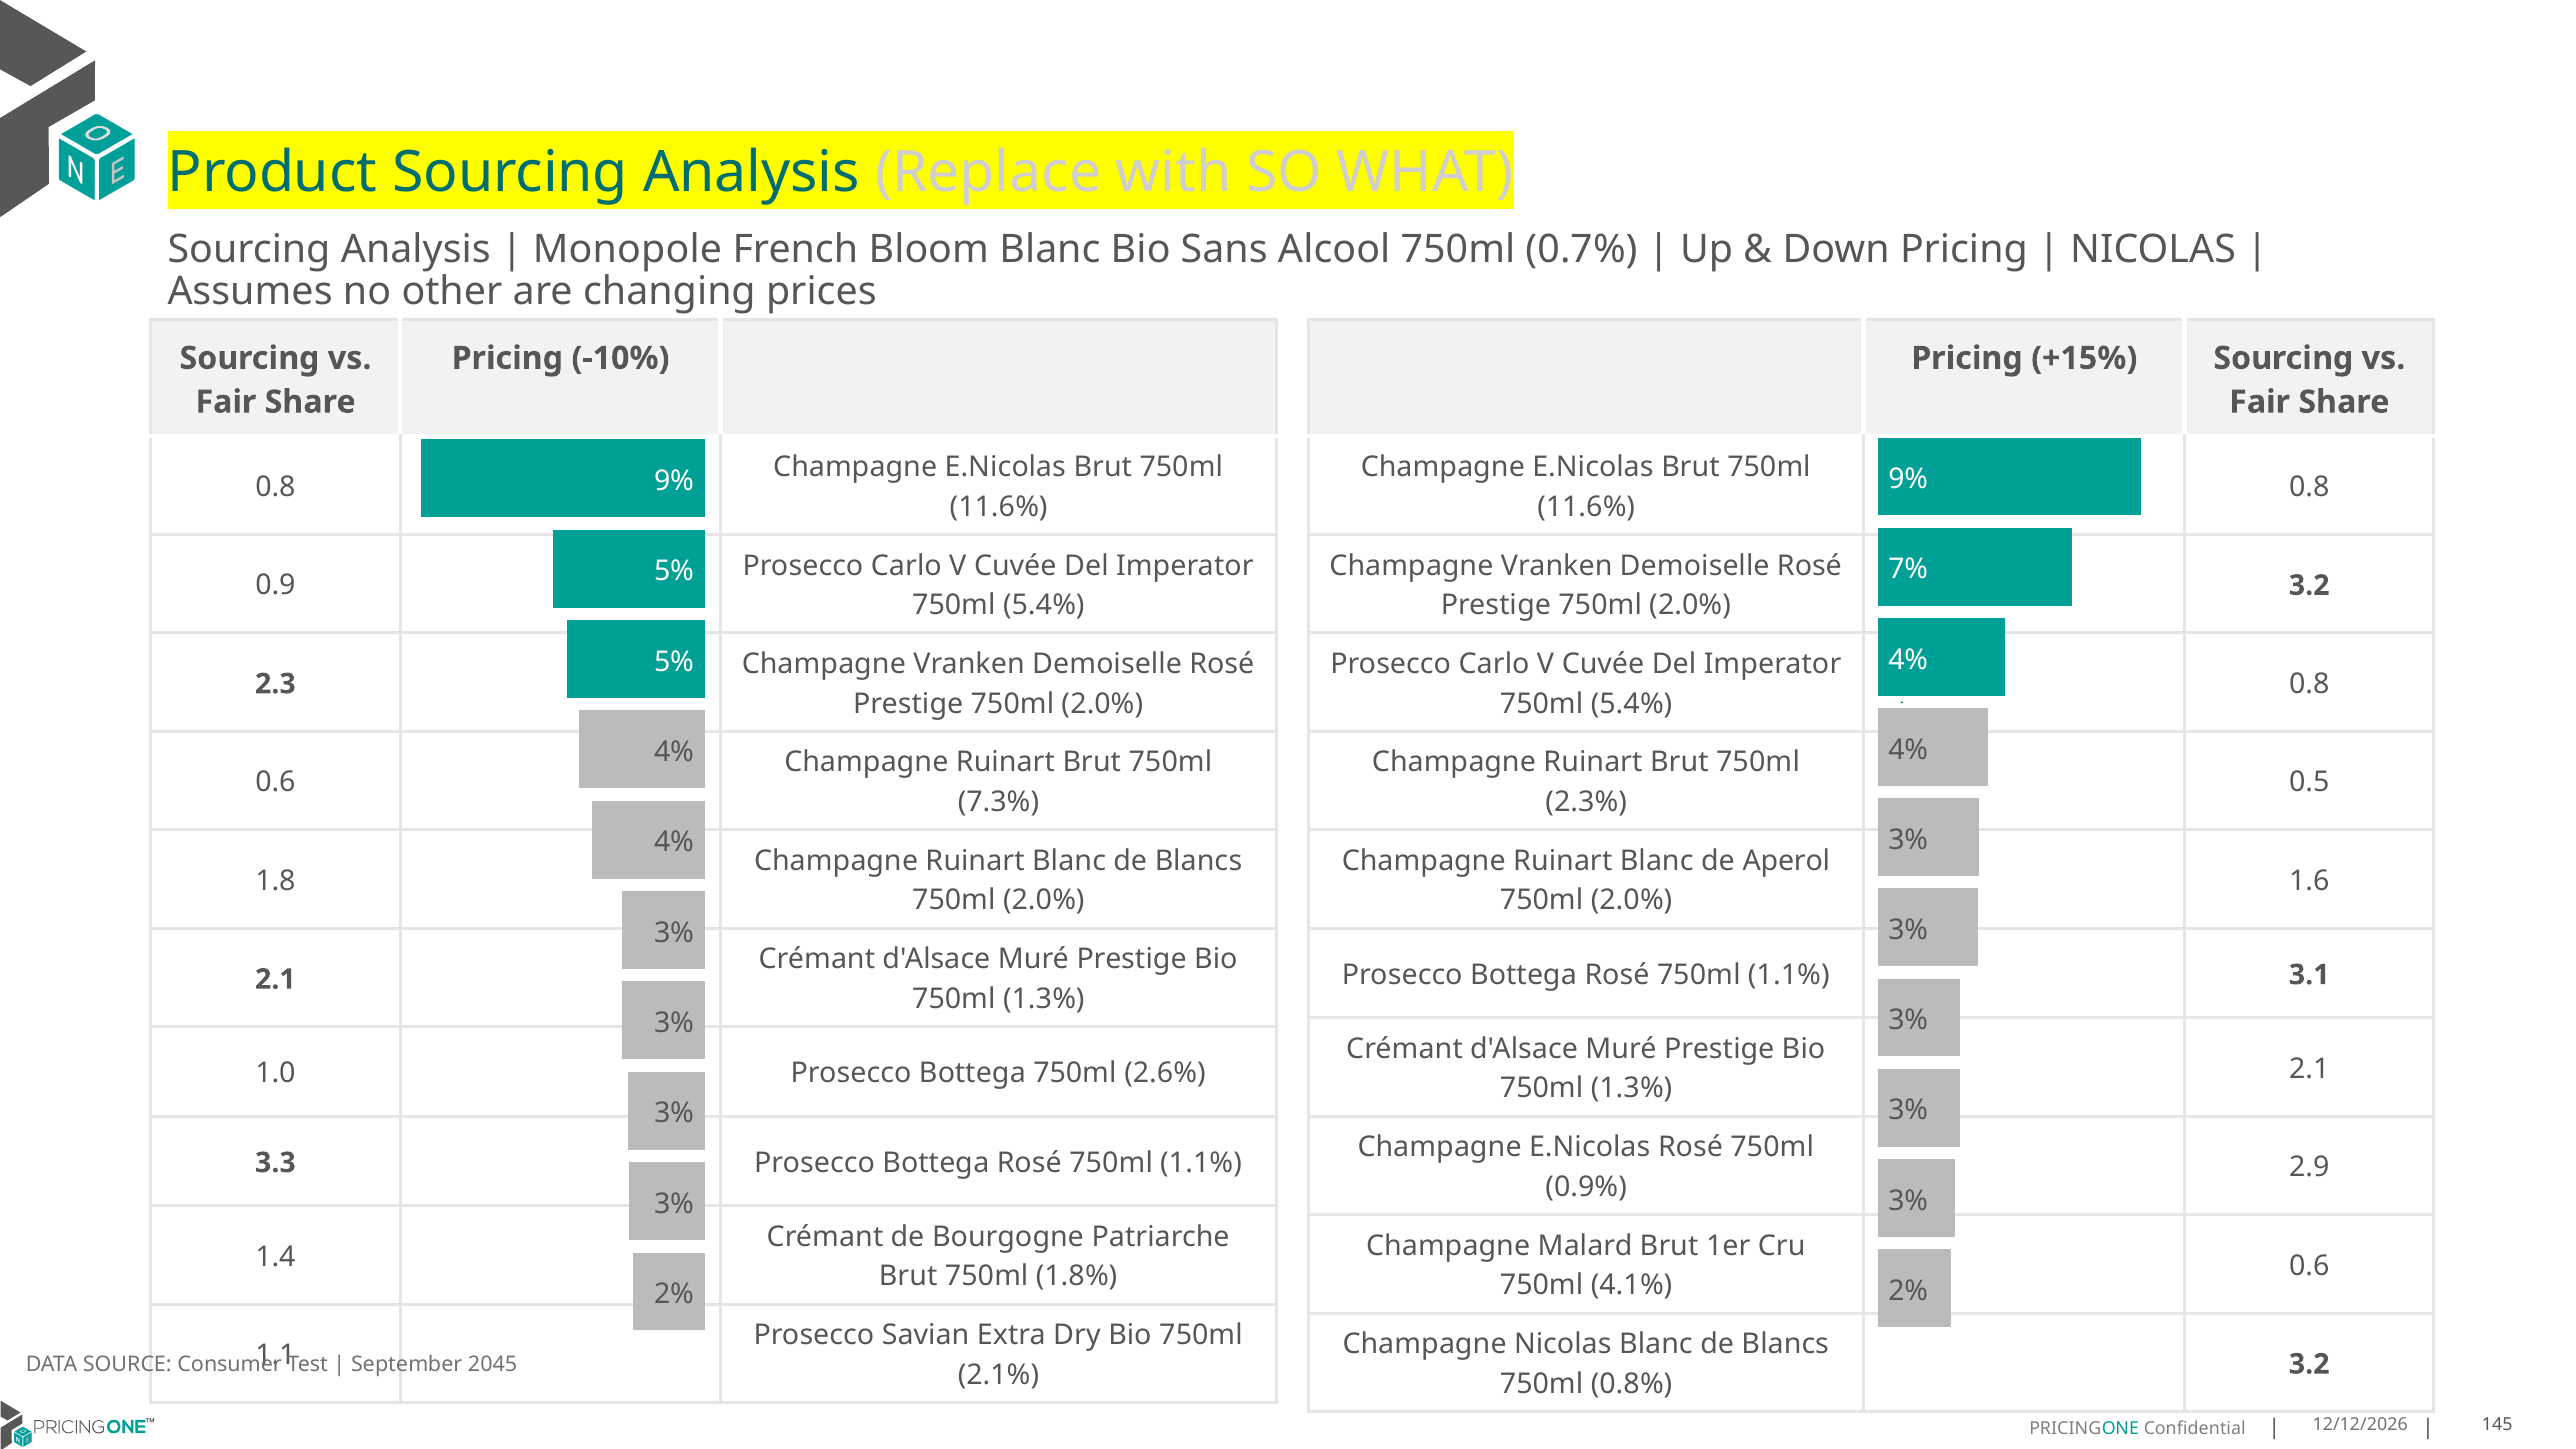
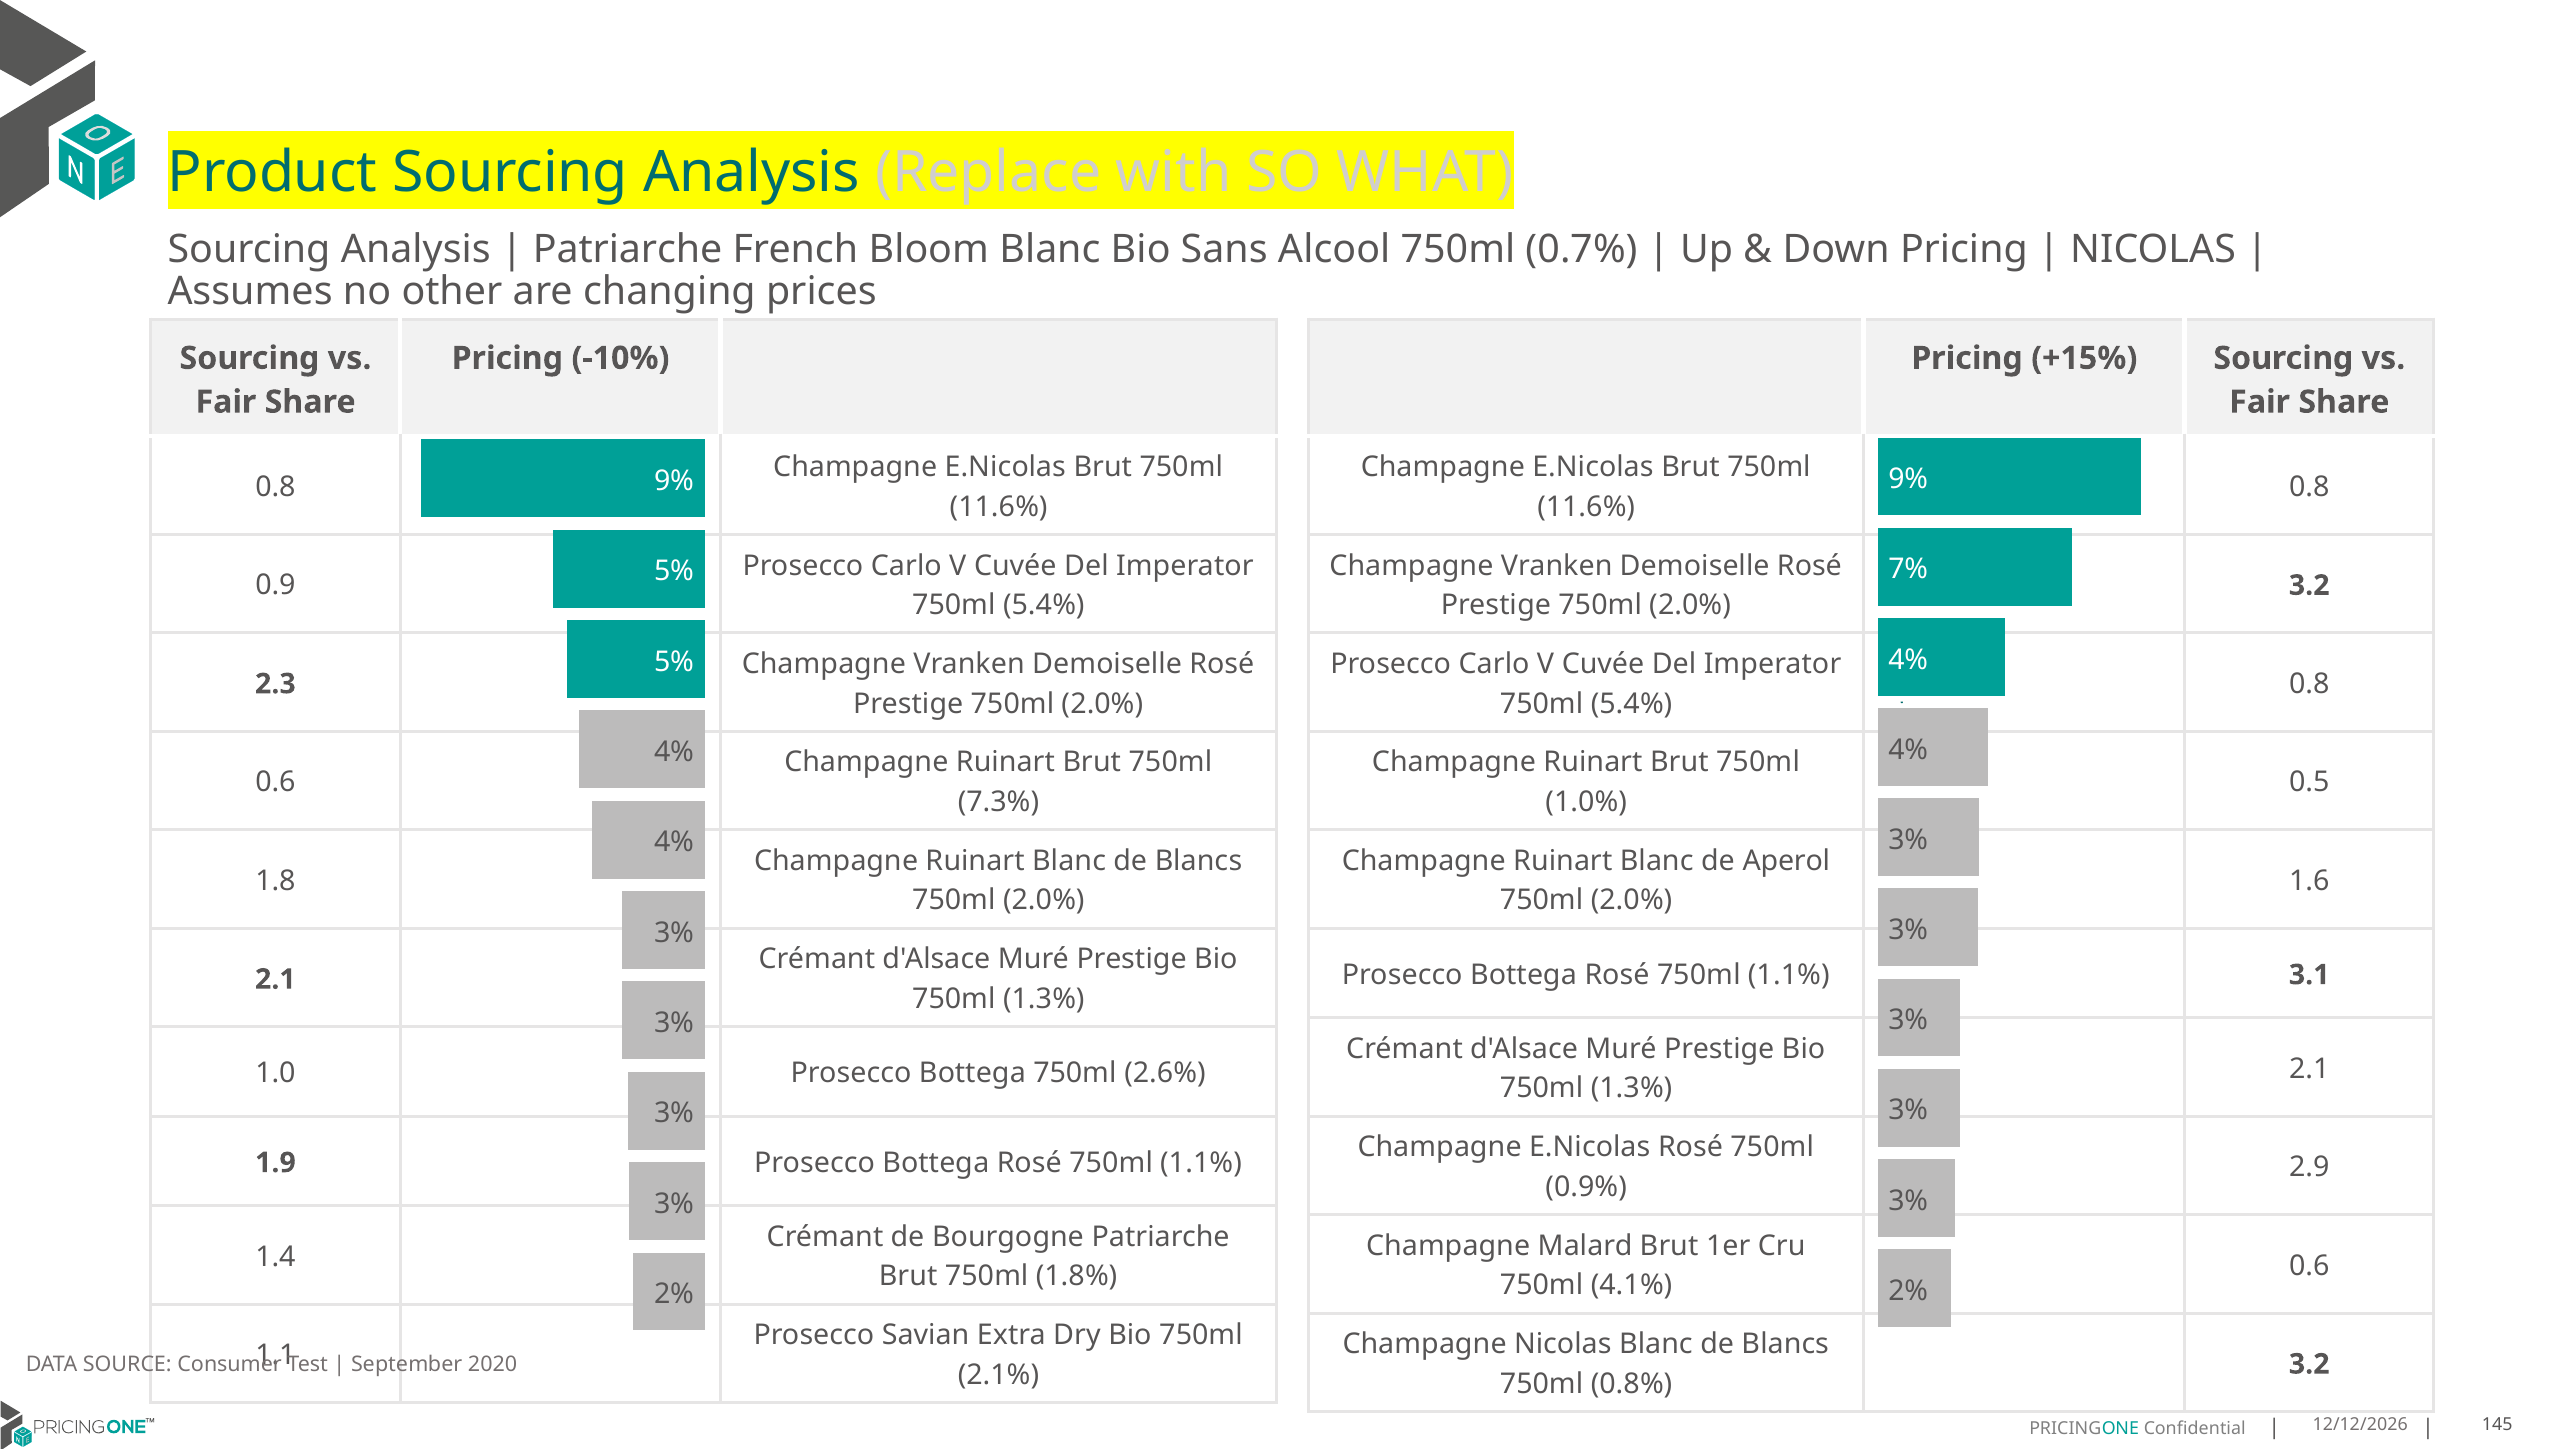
Monopole at (627, 249): Monopole -> Patriarche
2.3%: 2.3% -> 1.0%
3.3: 3.3 -> 1.9
2045: 2045 -> 2020
